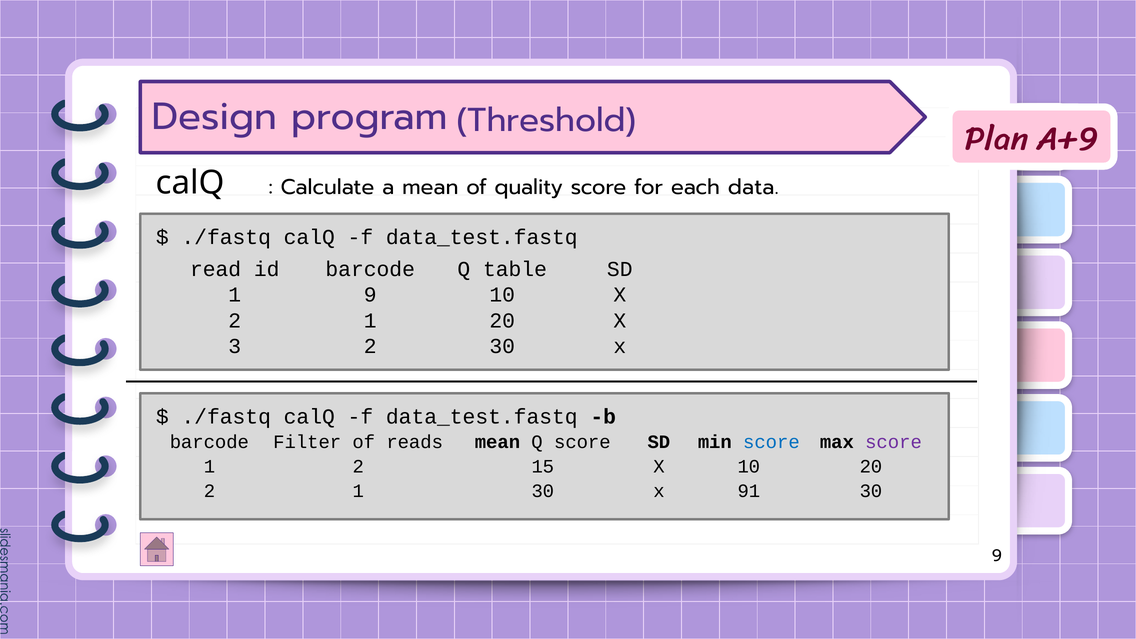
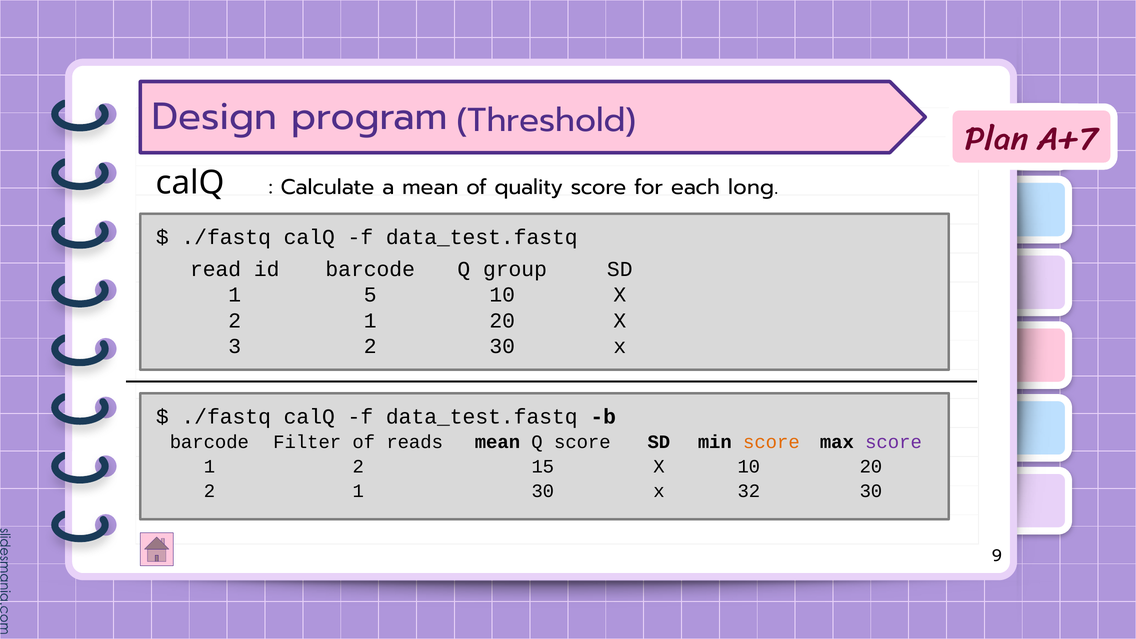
A+9: A+9 -> A+7
data: data -> long
table: table -> group
1 9: 9 -> 5
score at (771, 442) colour: blue -> orange
91: 91 -> 32
